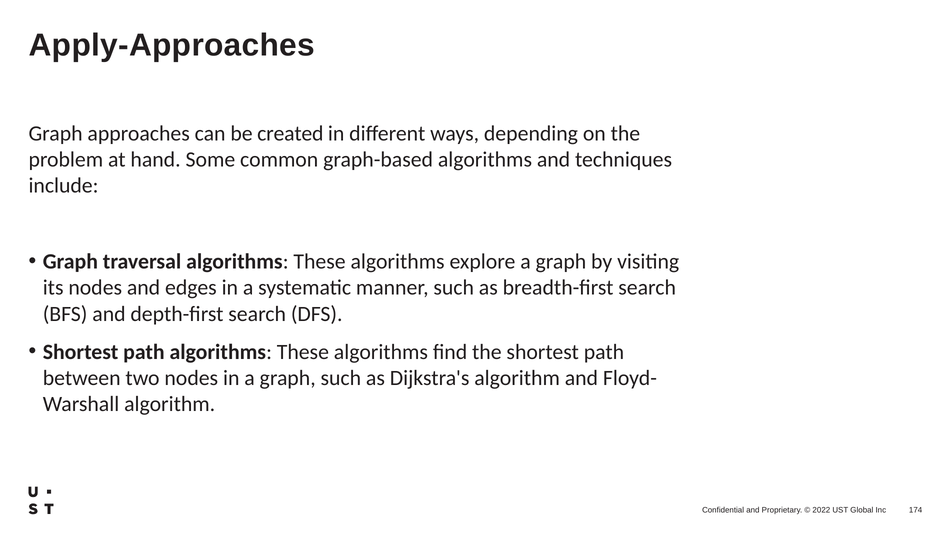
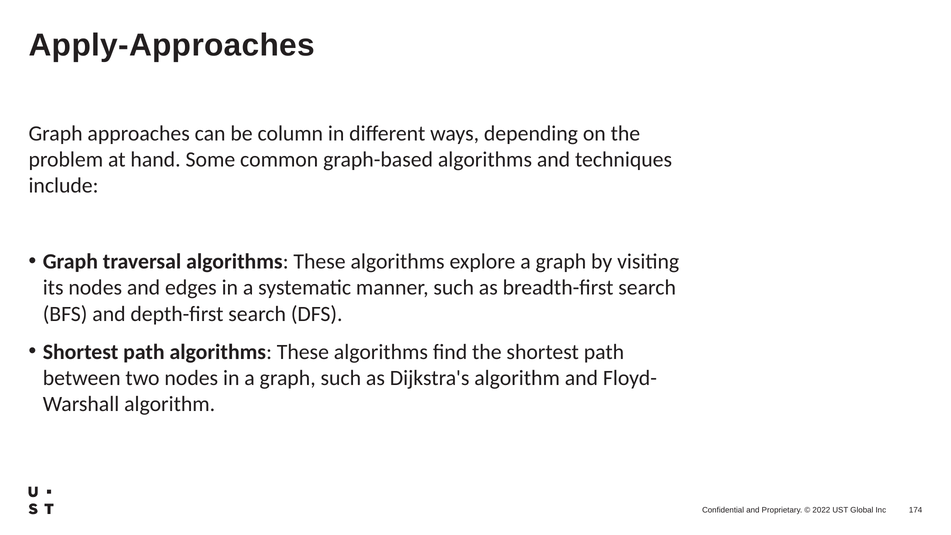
created: created -> column
